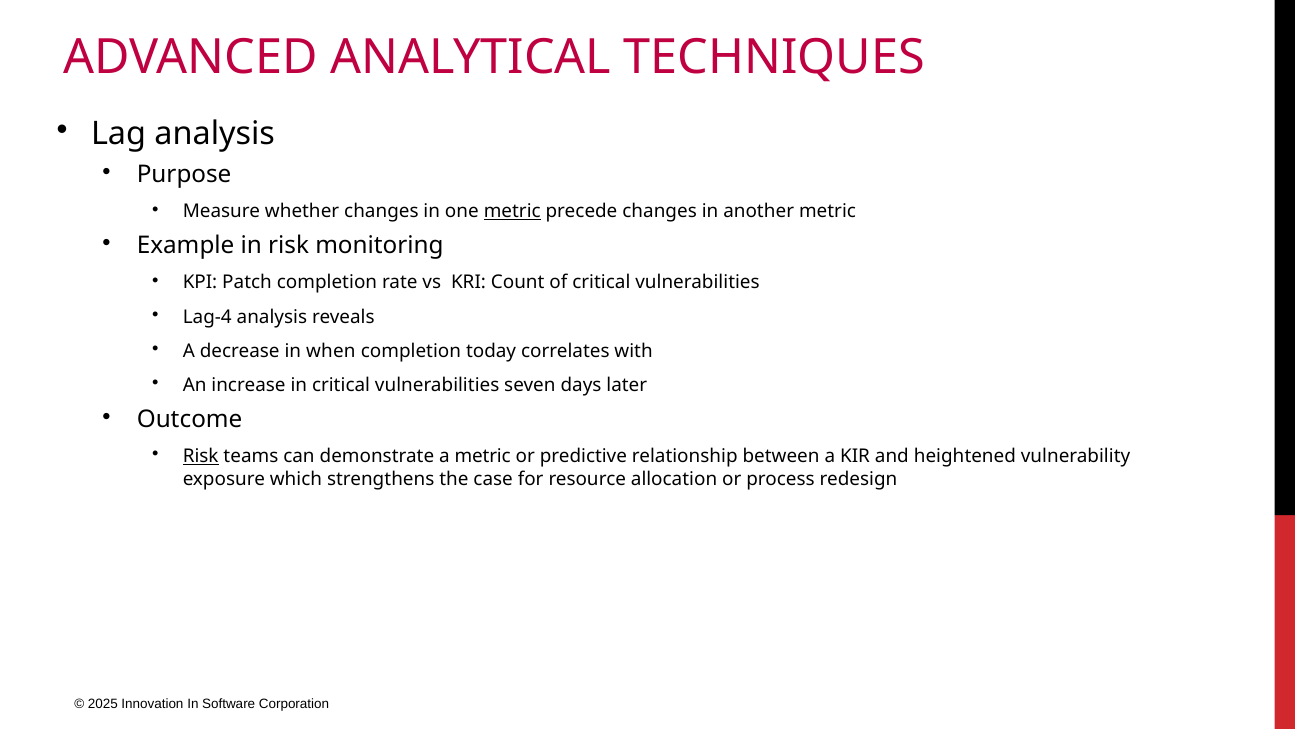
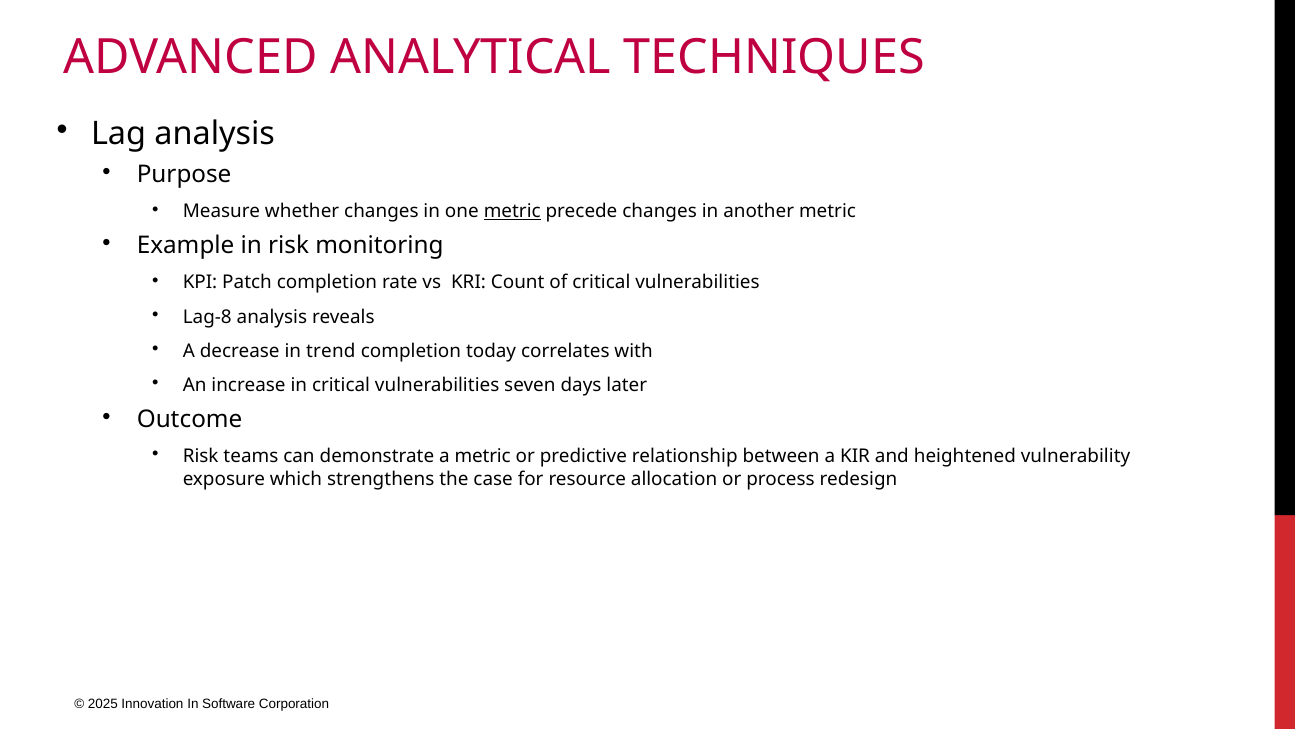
Lag-4: Lag-4 -> Lag-8
when: when -> trend
Risk at (201, 456) underline: present -> none
